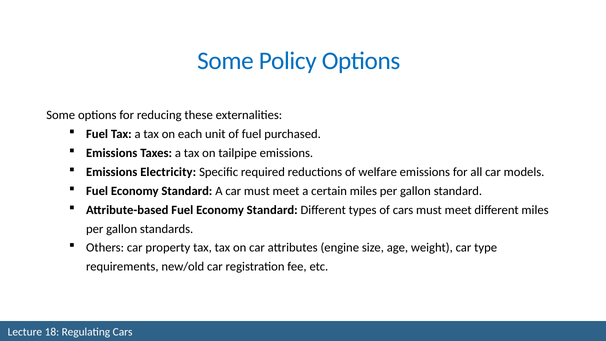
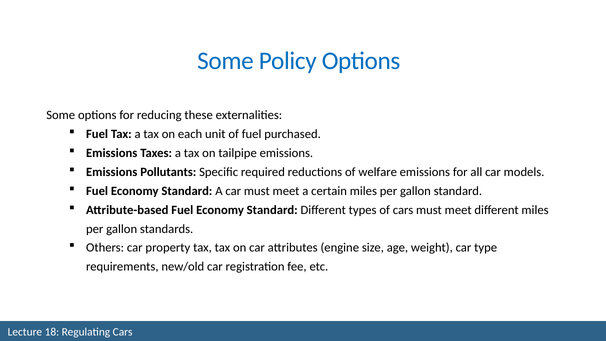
Electricity: Electricity -> Pollutants
